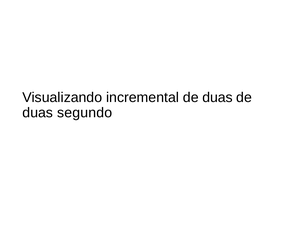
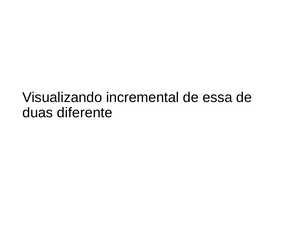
duas at (218, 97): duas -> essa
segundo: segundo -> diferente
